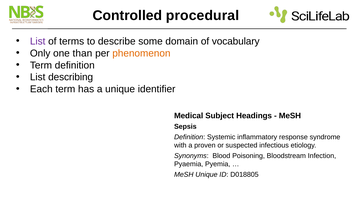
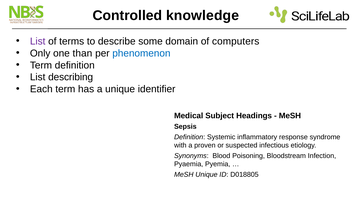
procedural: procedural -> knowledge
vocabulary: vocabulary -> computers
phenomenon colour: orange -> blue
